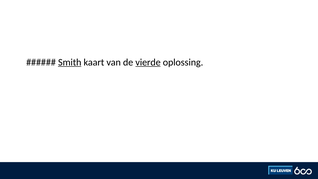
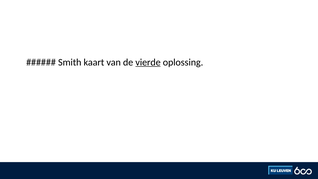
Smith underline: present -> none
